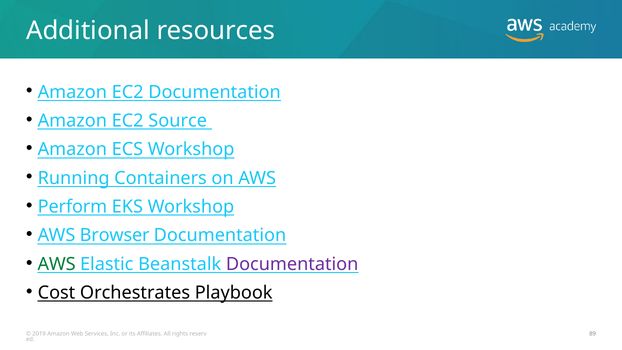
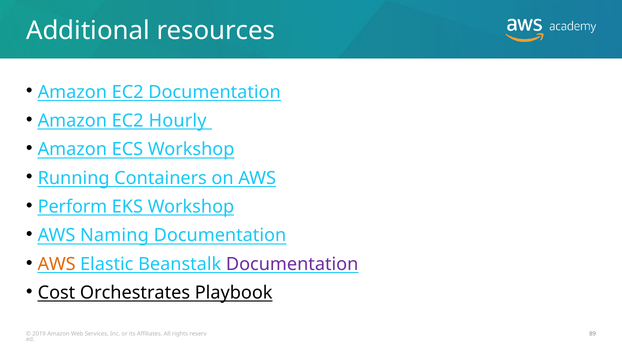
Source: Source -> Hourly
Browser: Browser -> Naming
AWS at (57, 264) colour: green -> orange
